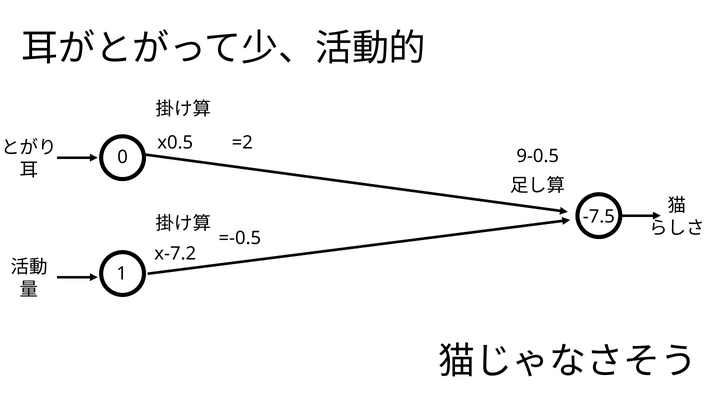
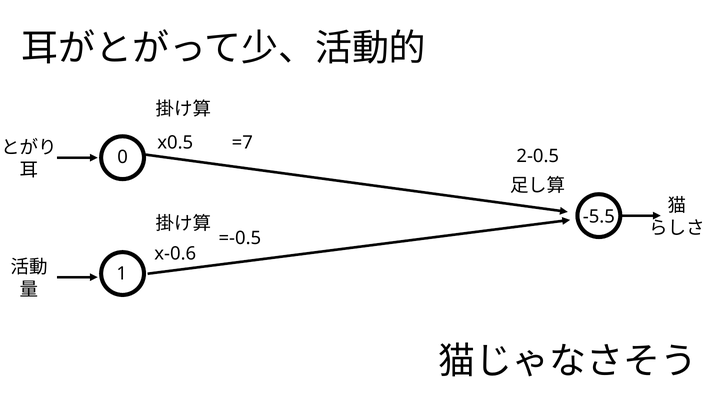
=2: =2 -> =7
9-0.5: 9-0.5 -> 2-0.5
-7.5: -7.5 -> -5.5
x-7.2: x-7.2 -> x-0.6
